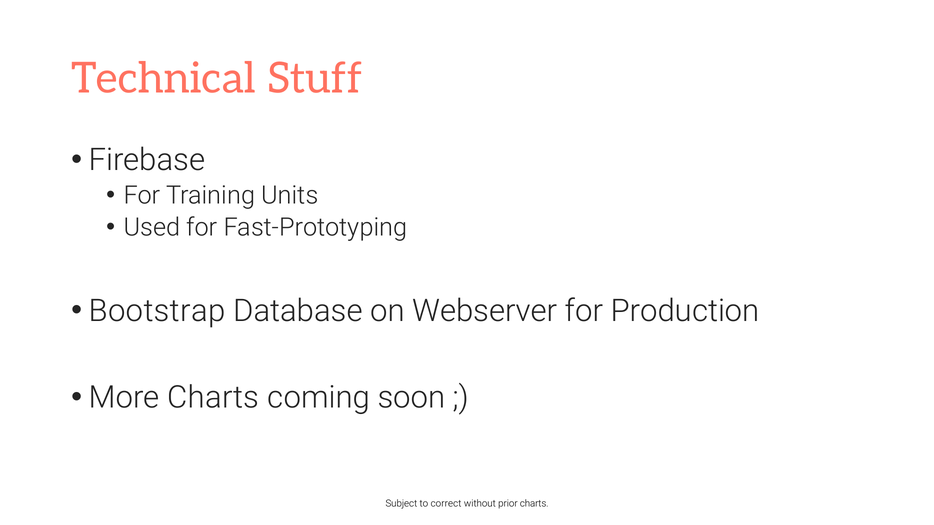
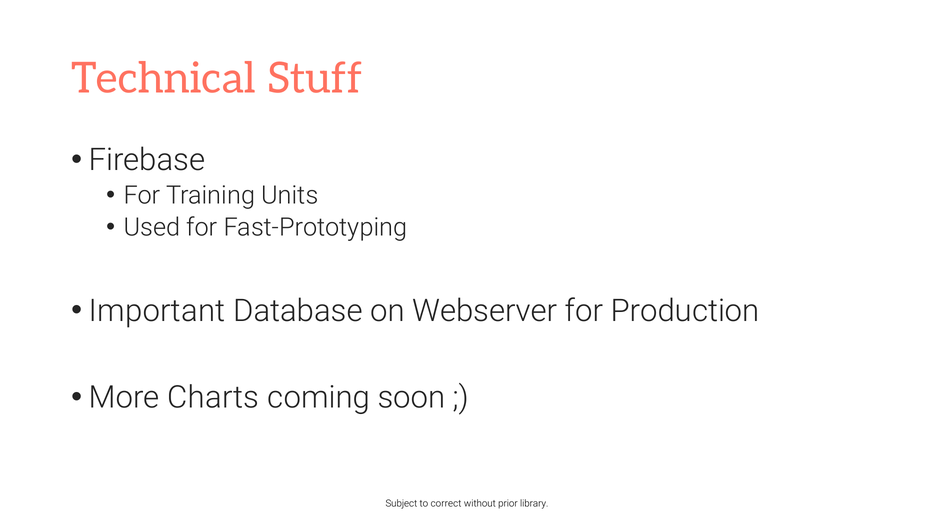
Bootstrap: Bootstrap -> Important
prior charts: charts -> library
